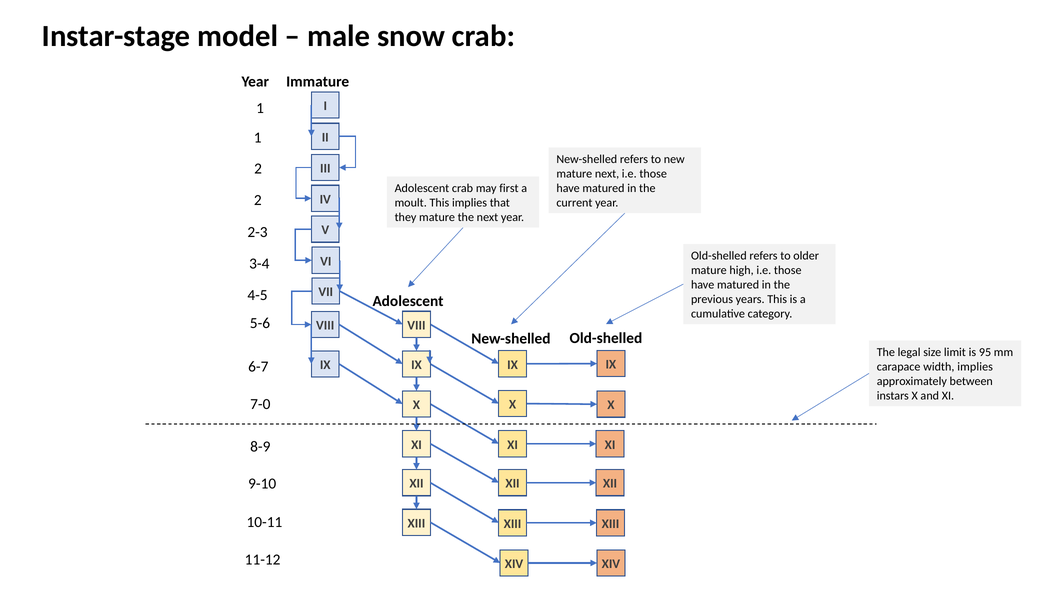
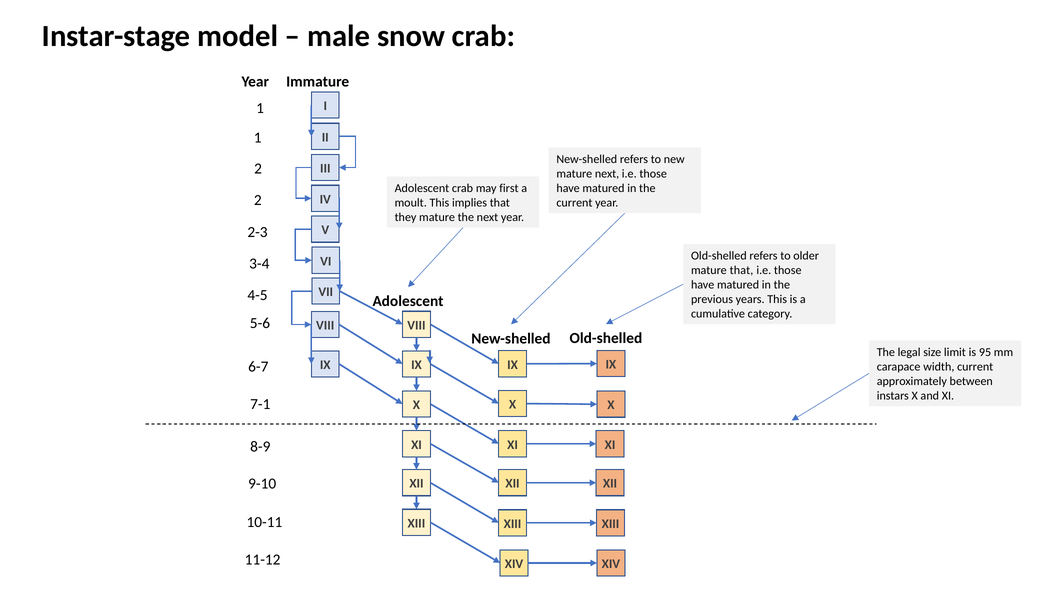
mature high: high -> that
width implies: implies -> current
7-0: 7-0 -> 7-1
